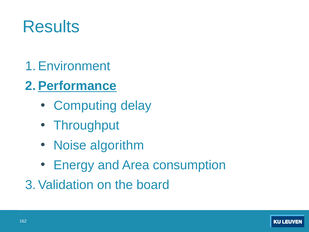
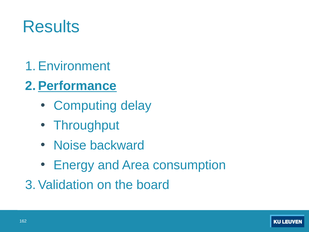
algorithm: algorithm -> backward
